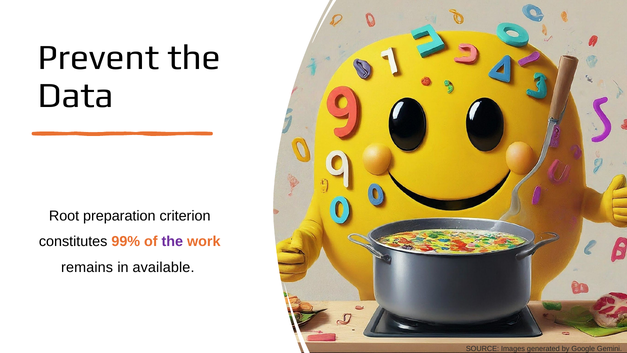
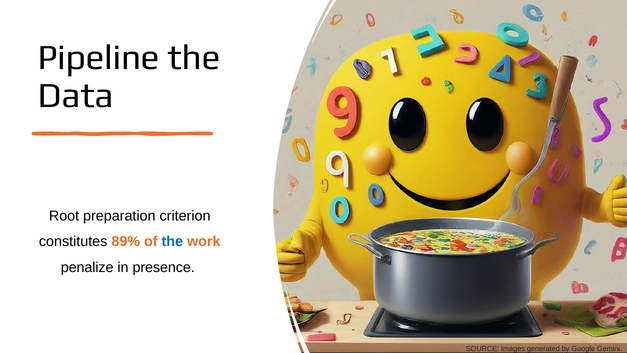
Prevent: Prevent -> Pipeline
99%: 99% -> 89%
the at (172, 241) colour: purple -> blue
remains: remains -> penalize
available: available -> presence
